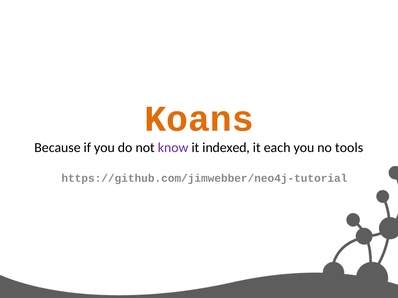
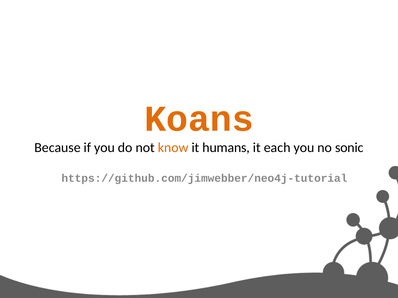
know colour: purple -> orange
indexed: indexed -> humans
tools: tools -> sonic
